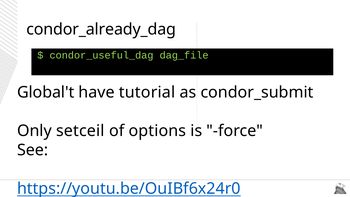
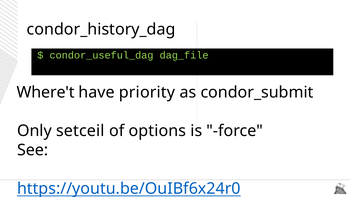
condor_already_dag: condor_already_dag -> condor_history_dag
Global't: Global't -> Where't
tutorial: tutorial -> priority
